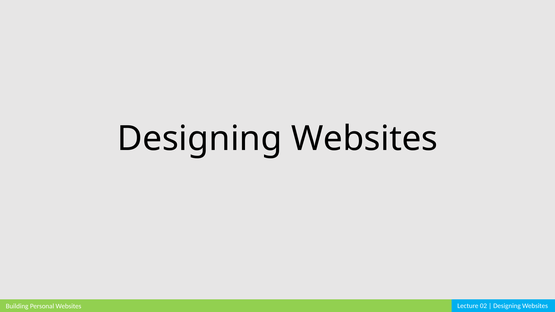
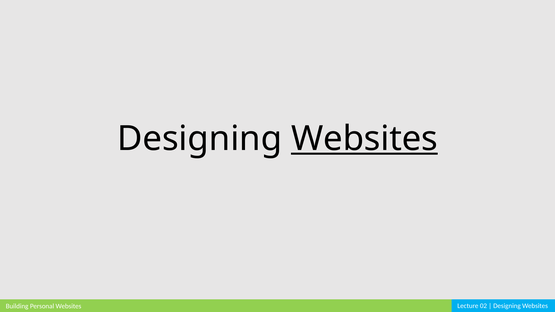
Websites at (364, 139) underline: none -> present
